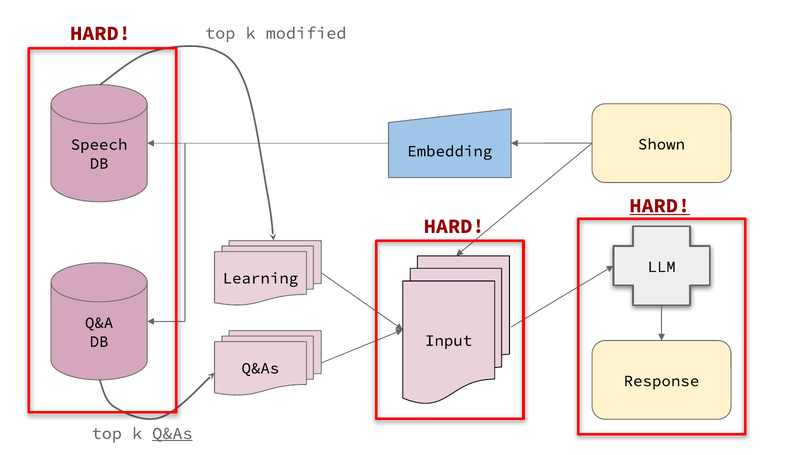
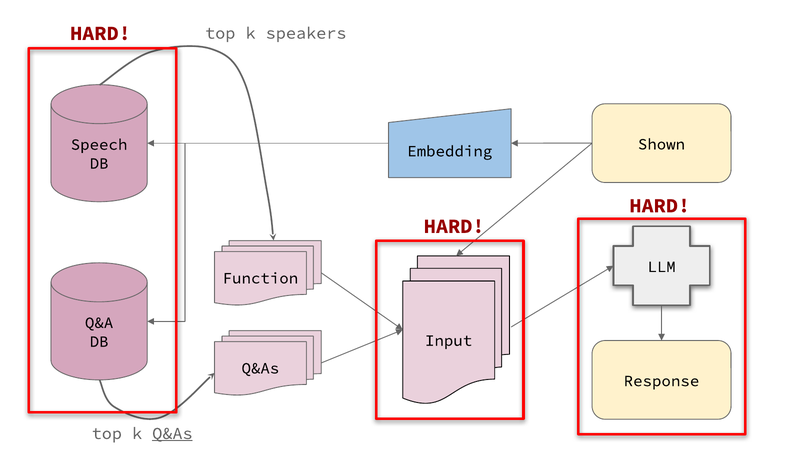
modified: modified -> speakers
HARD at (660, 206) underline: present -> none
Learning: Learning -> Function
